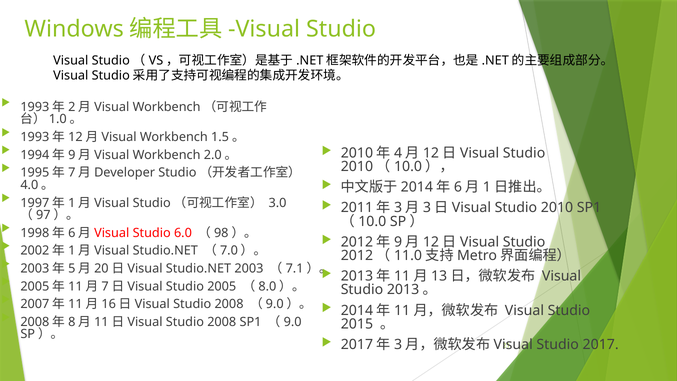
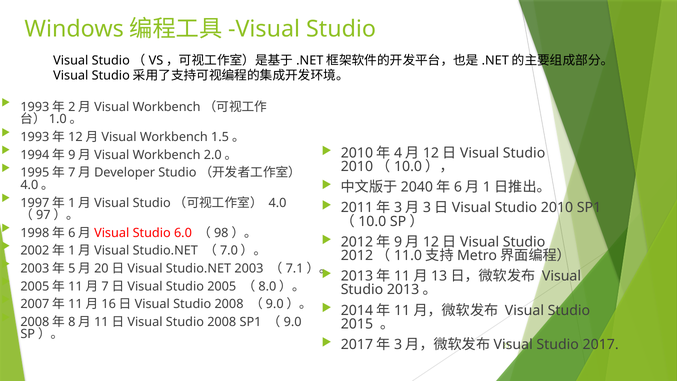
2014 at (417, 187): 2014 -> 2040
3.0: 3.0 -> 4.0
